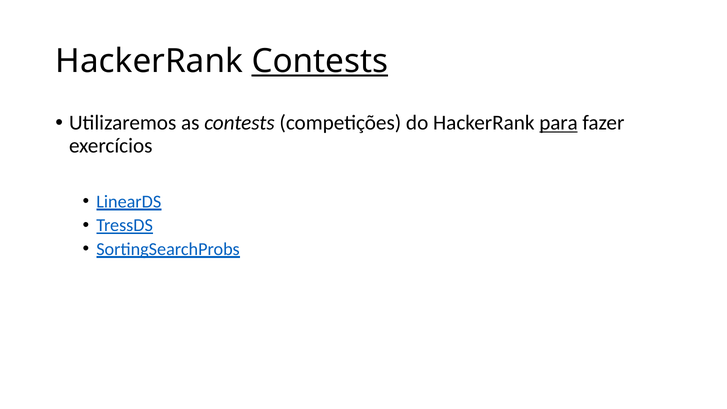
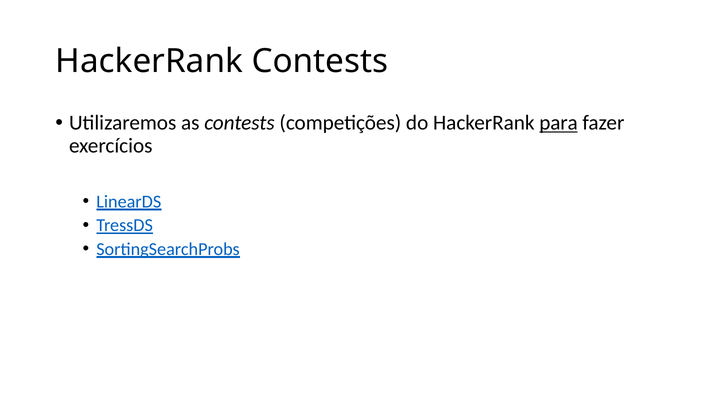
Contests at (320, 61) underline: present -> none
